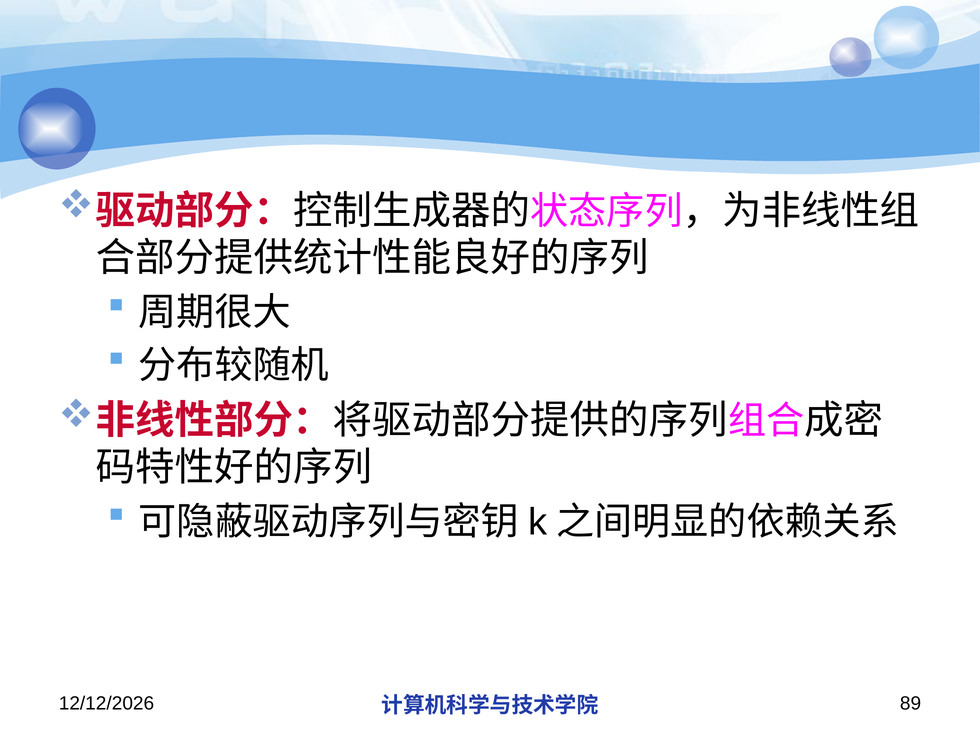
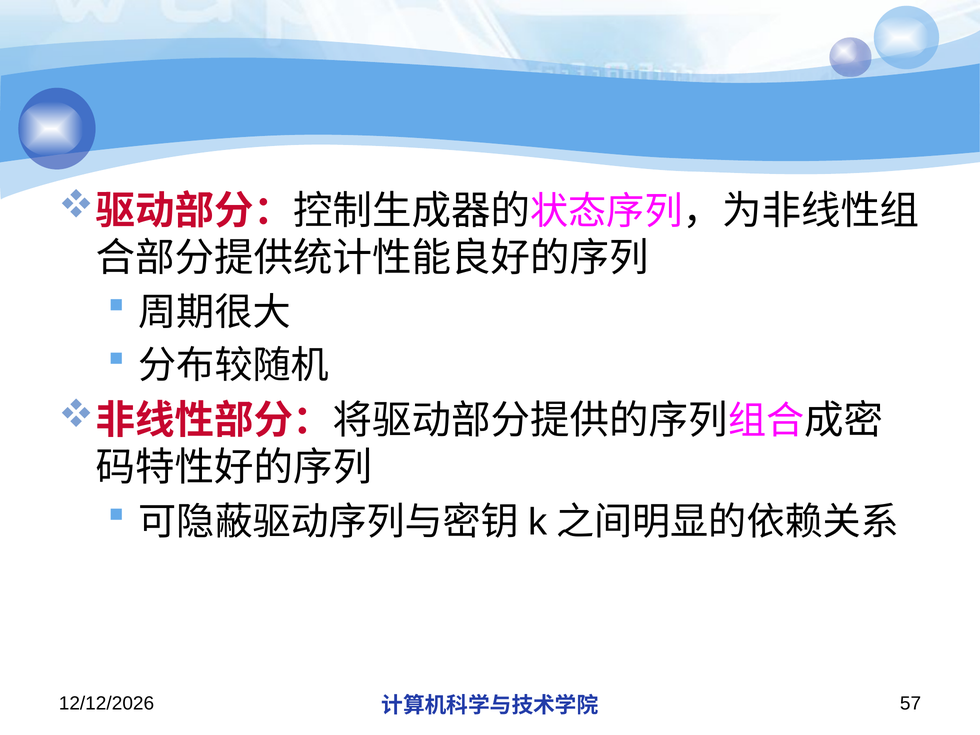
89: 89 -> 57
